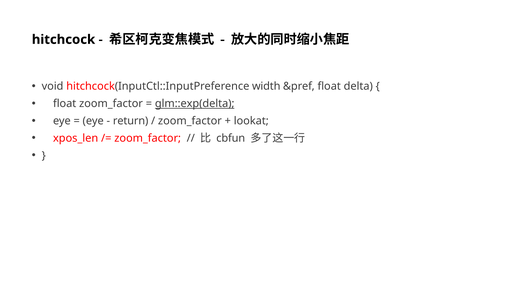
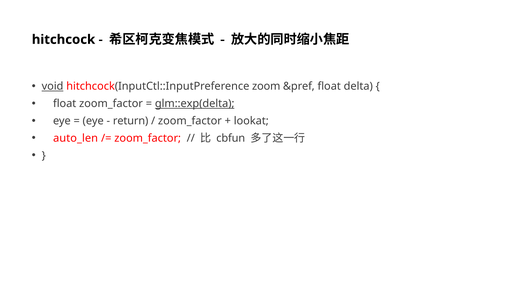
void underline: none -> present
width: width -> zoom
xpos_len: xpos_len -> auto_len
